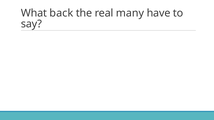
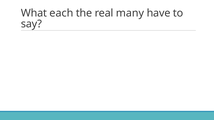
back: back -> each
